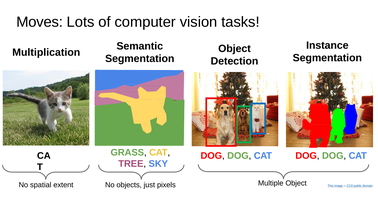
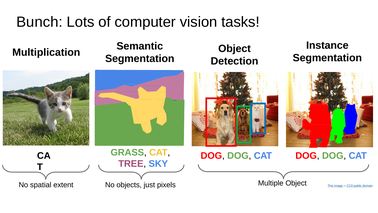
Moves: Moves -> Bunch
